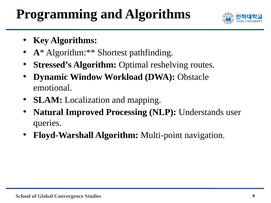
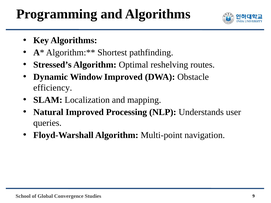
Window Workload: Workload -> Improved
emotional: emotional -> efficiency
